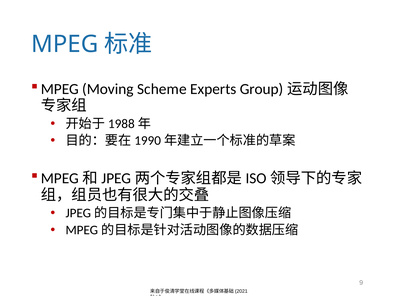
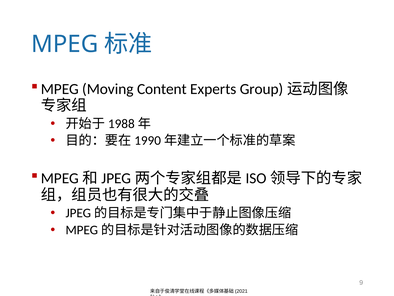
Scheme: Scheme -> Content
